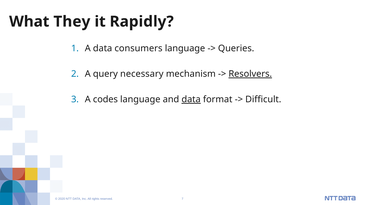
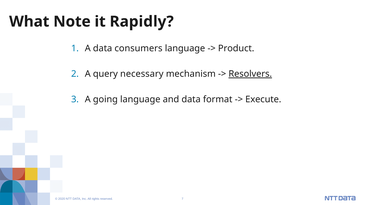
They: They -> Note
Queries: Queries -> Product
codes: codes -> going
data at (191, 100) underline: present -> none
Difficult: Difficult -> Execute
